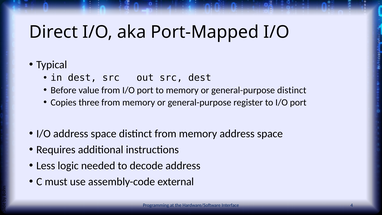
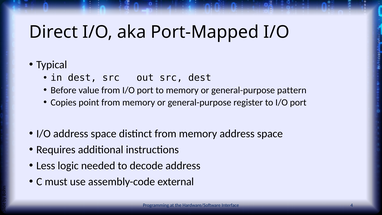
general-purpose distinct: distinct -> pattern
three: three -> point
